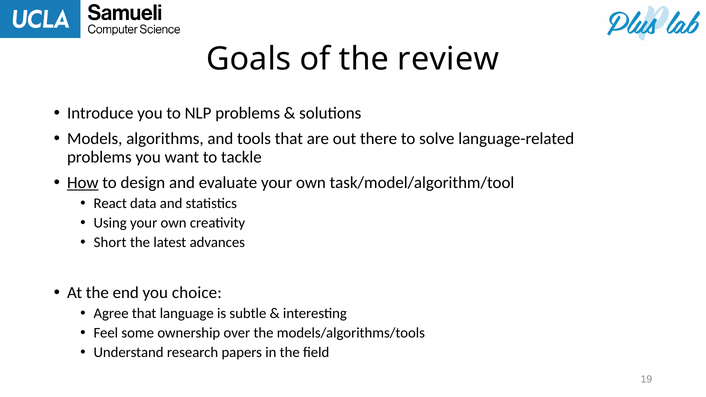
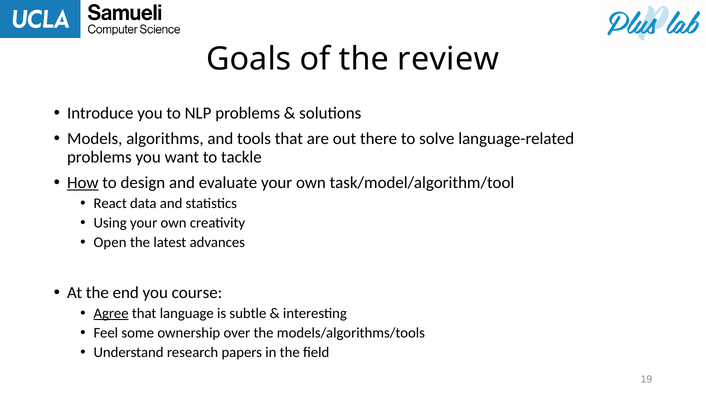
Short: Short -> Open
choice: choice -> course
Agree underline: none -> present
